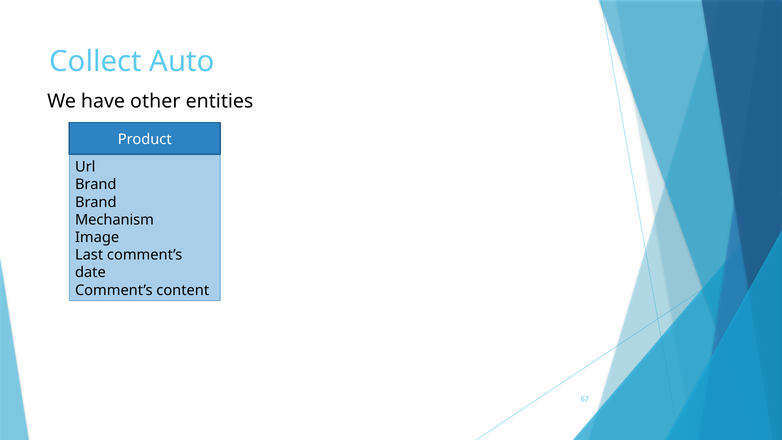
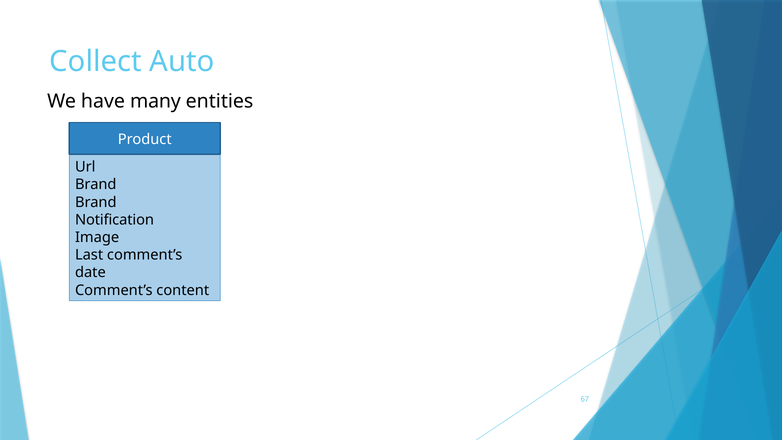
other: other -> many
Mechanism: Mechanism -> Notification
